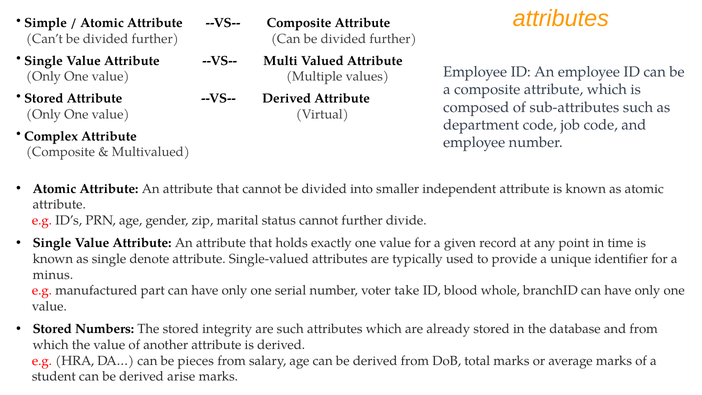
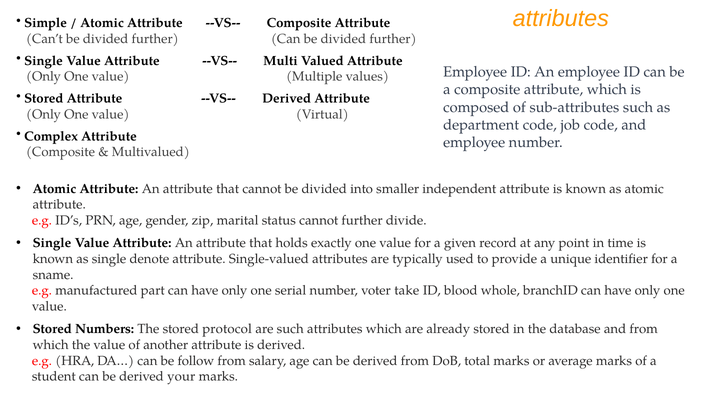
minus: minus -> sname
integrity: integrity -> protocol
pieces: pieces -> follow
arise: arise -> your
